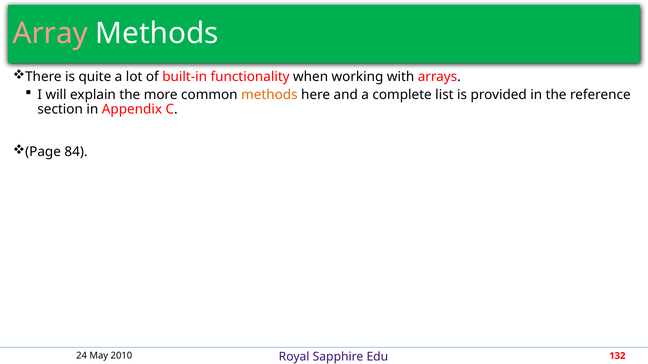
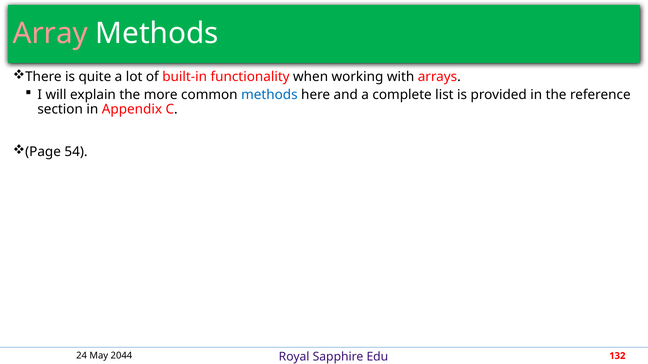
methods at (269, 95) colour: orange -> blue
84: 84 -> 54
2010: 2010 -> 2044
